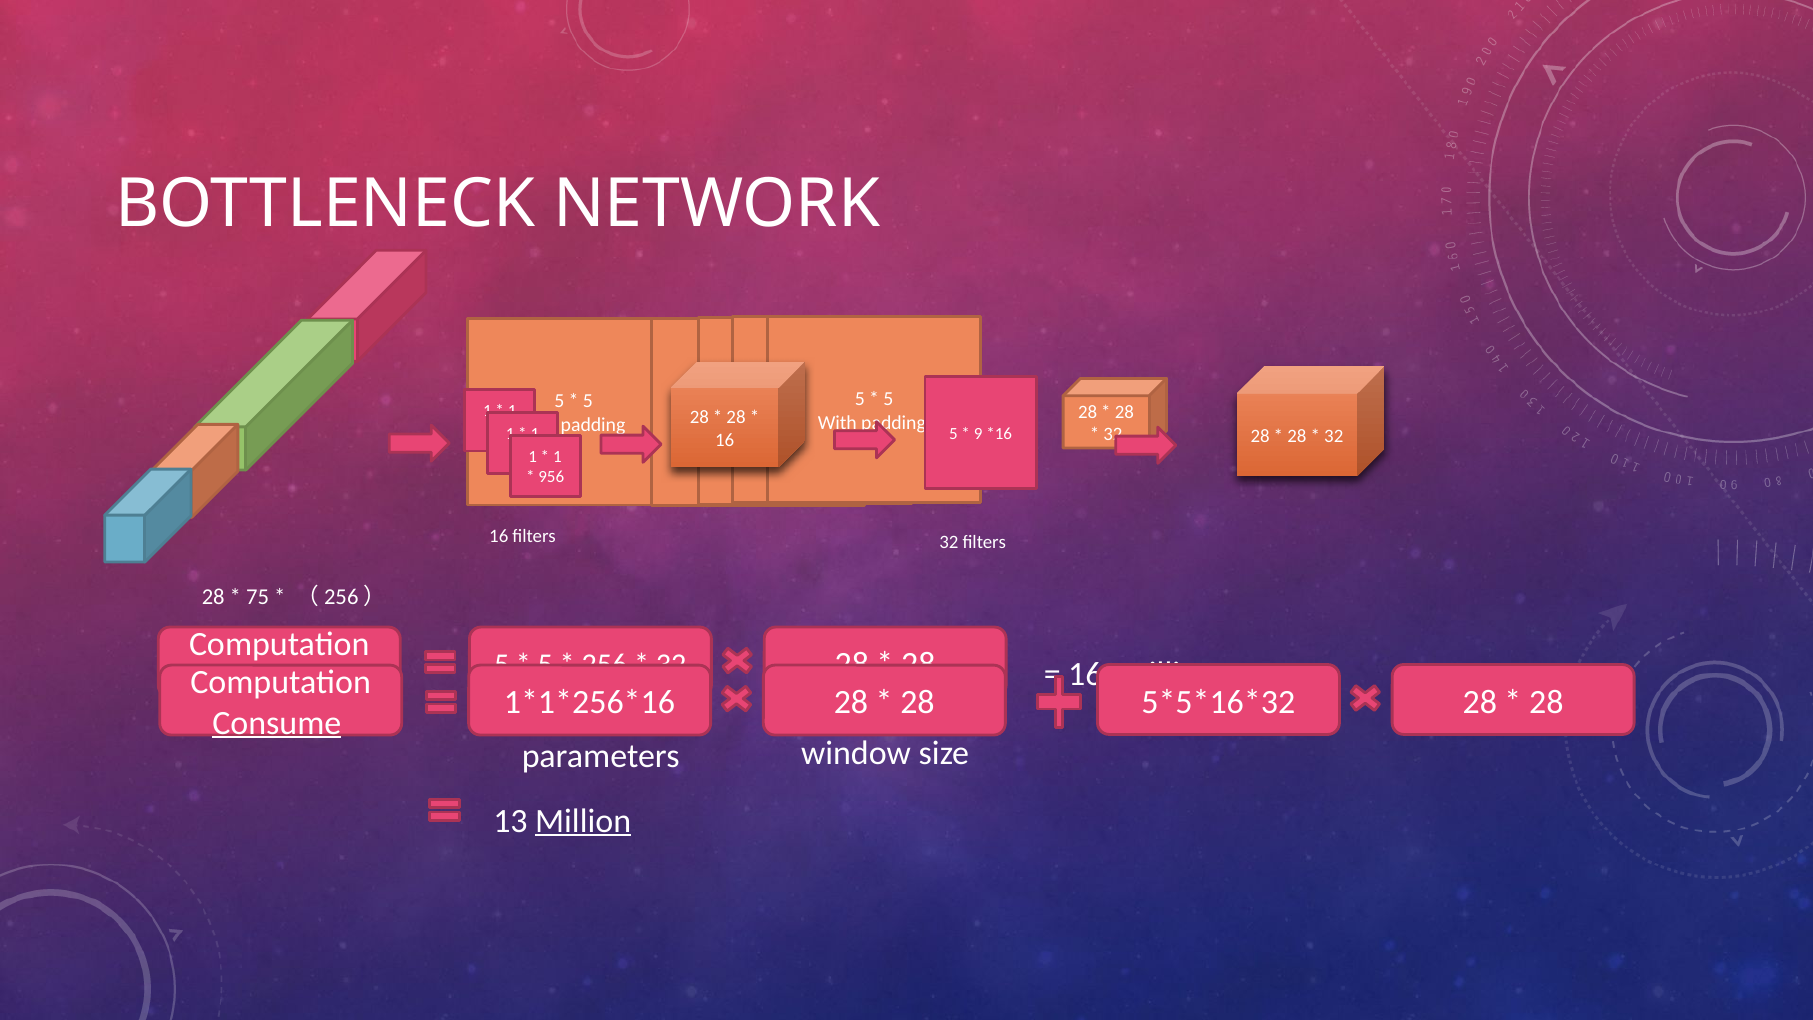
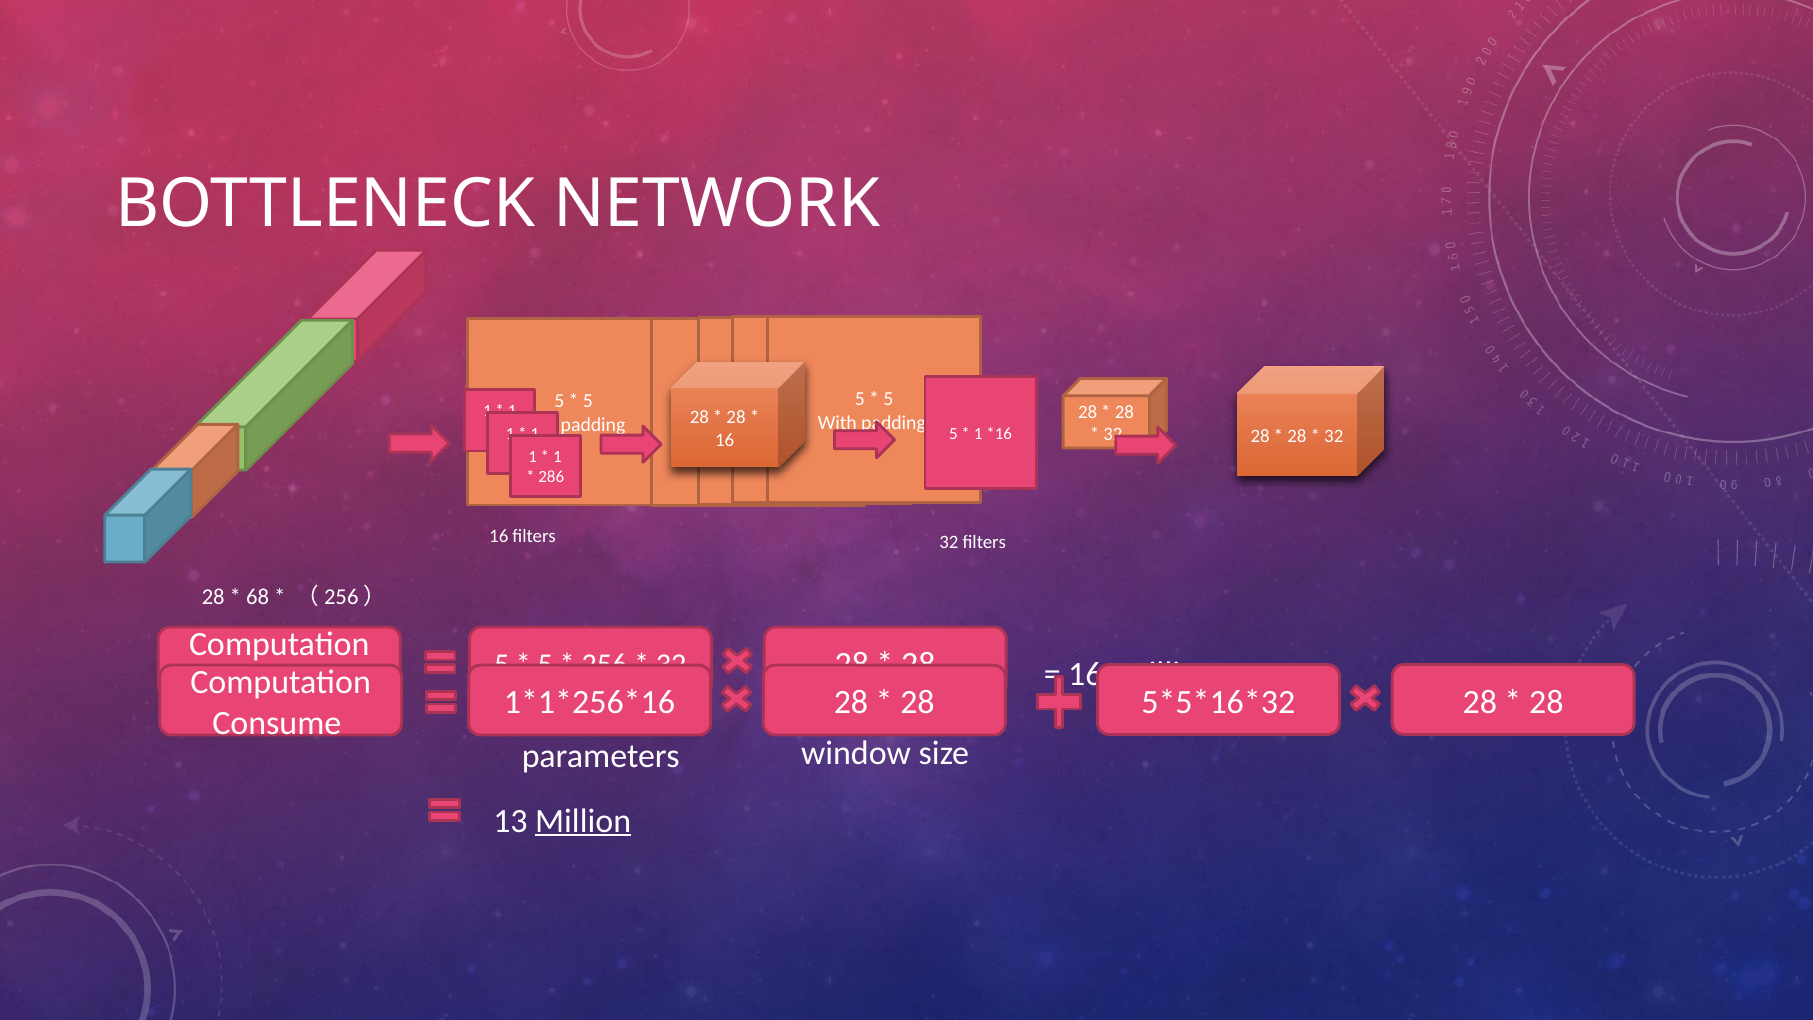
9 at (978, 434): 9 -> 1
956: 956 -> 286
75: 75 -> 68
Consume at (277, 723) underline: present -> none
